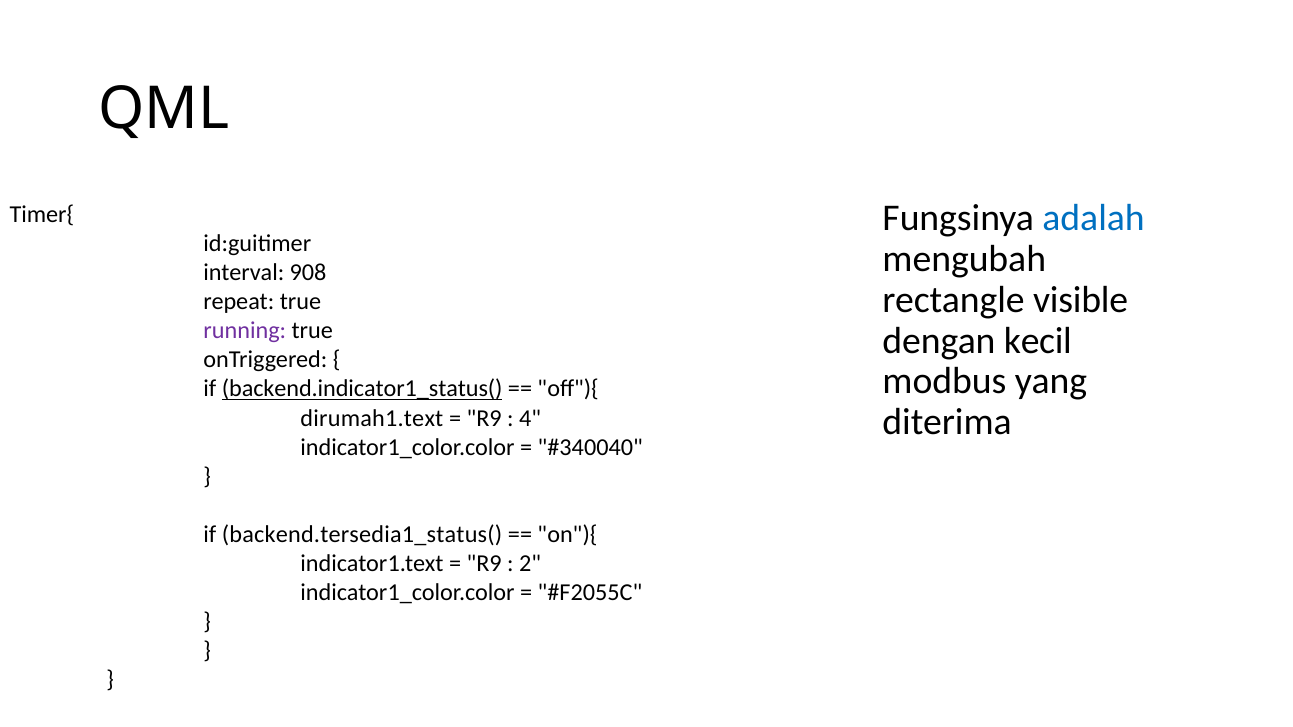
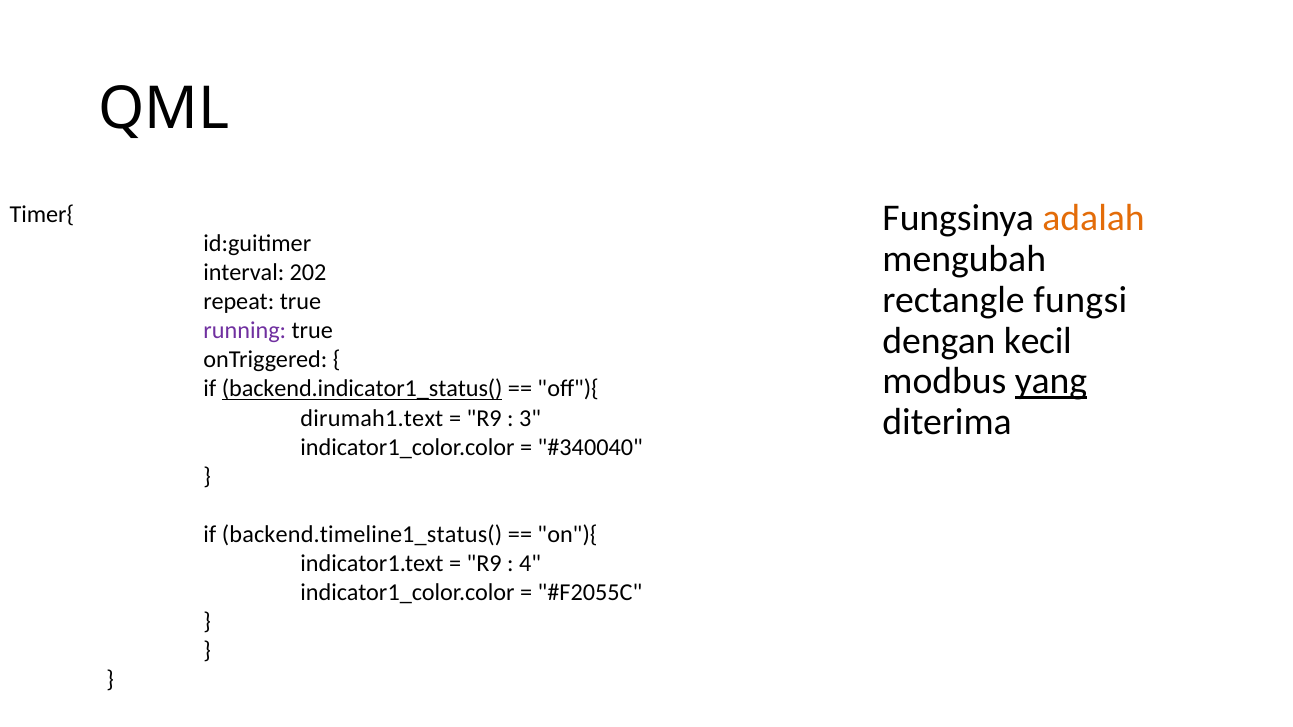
adalah colour: blue -> orange
908: 908 -> 202
visible: visible -> fungsi
yang underline: none -> present
4: 4 -> 3
backend.tersedia1_status(: backend.tersedia1_status( -> backend.timeline1_status(
2: 2 -> 4
